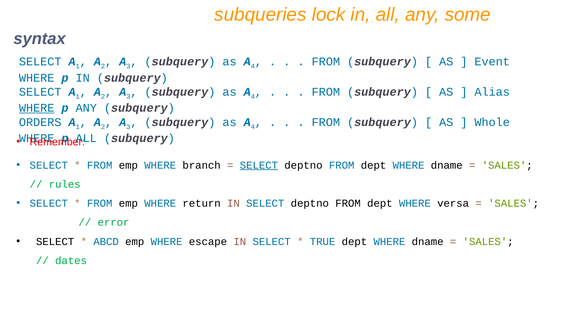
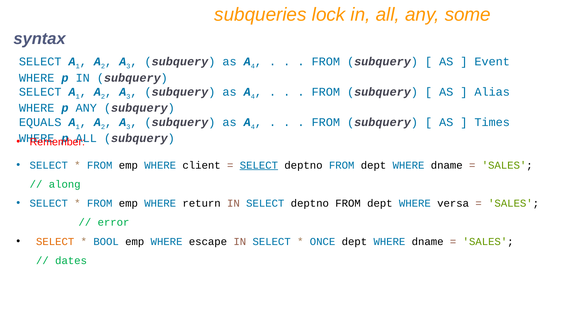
WHERE at (37, 108) underline: present -> none
ORDERS: ORDERS -> EQUALS
Whole: Whole -> Times
branch: branch -> client
rules: rules -> along
SELECT at (55, 242) colour: black -> orange
ABCD: ABCD -> BOOL
TRUE: TRUE -> ONCE
